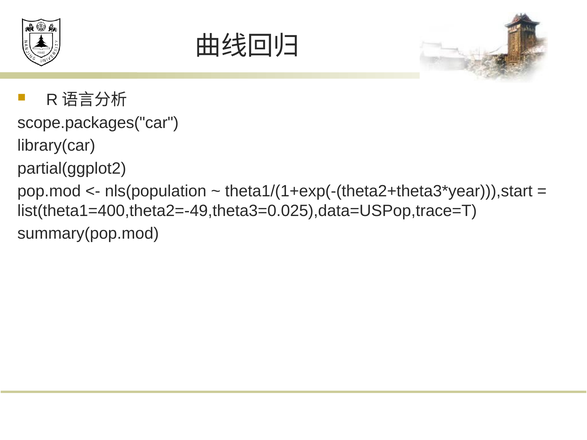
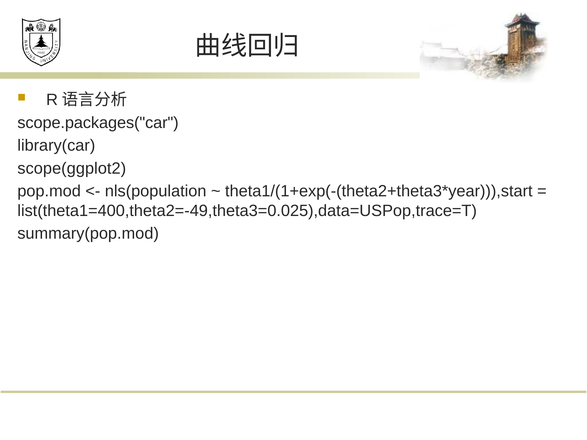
partial(ggplot2: partial(ggplot2 -> scope(ggplot2
